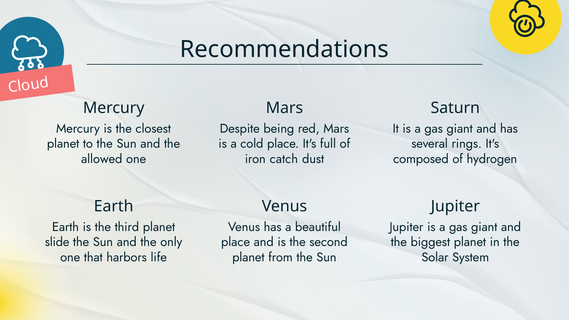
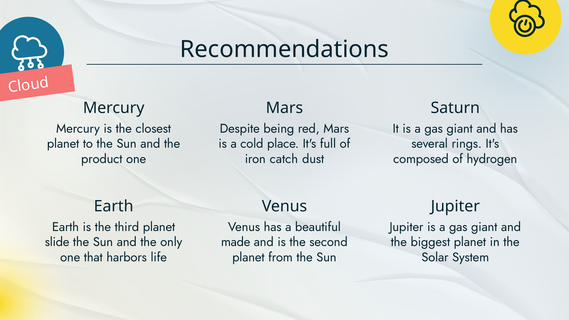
allowed: allowed -> product
place at (236, 242): place -> made
